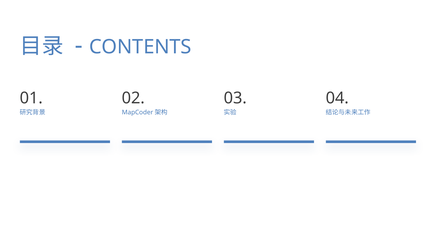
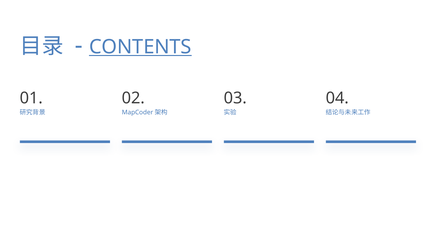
CONTENTS underline: none -> present
